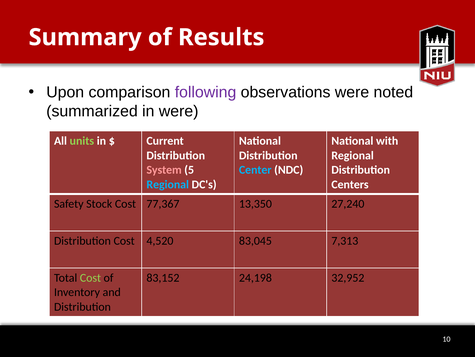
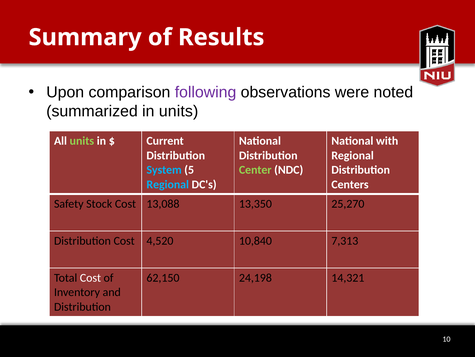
in were: were -> units
System colour: pink -> light blue
Center colour: light blue -> light green
77,367: 77,367 -> 13,088
27,240: 27,240 -> 25,270
83,045: 83,045 -> 10,840
Cost at (90, 277) colour: light green -> white
83,152: 83,152 -> 62,150
32,952: 32,952 -> 14,321
